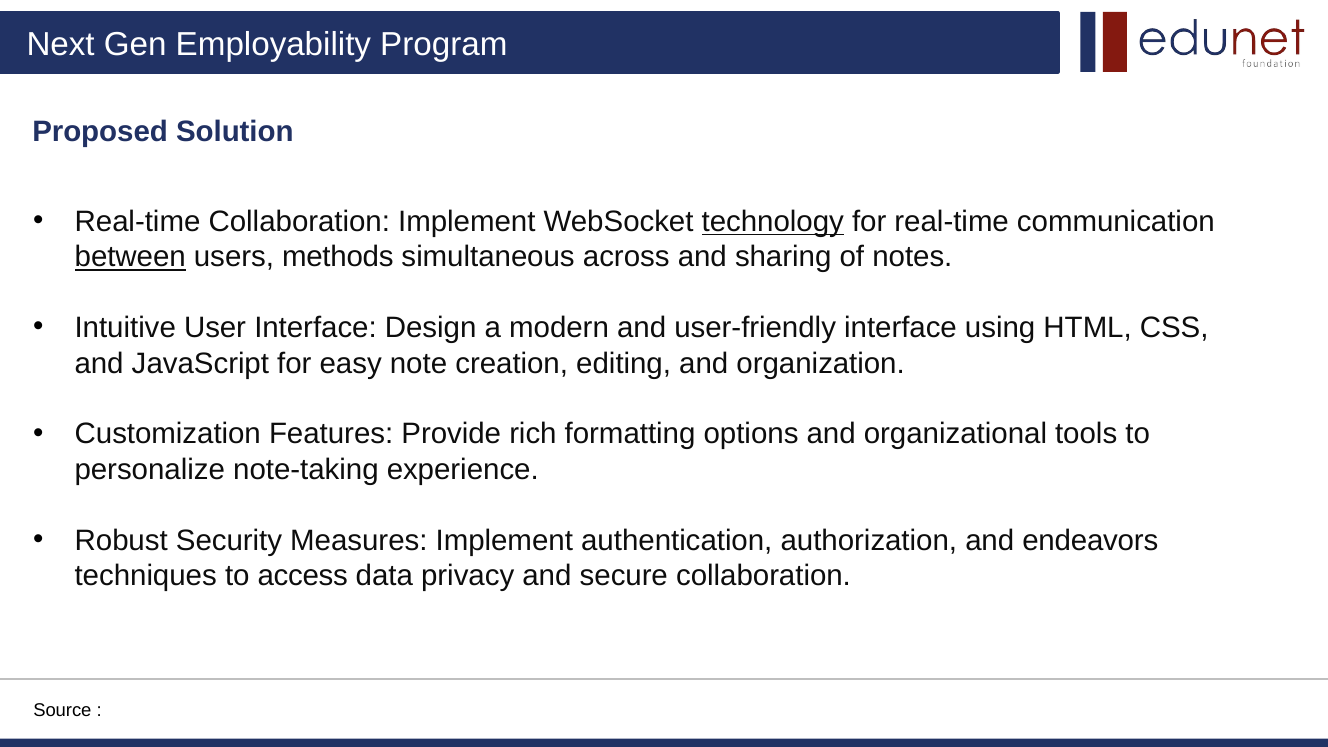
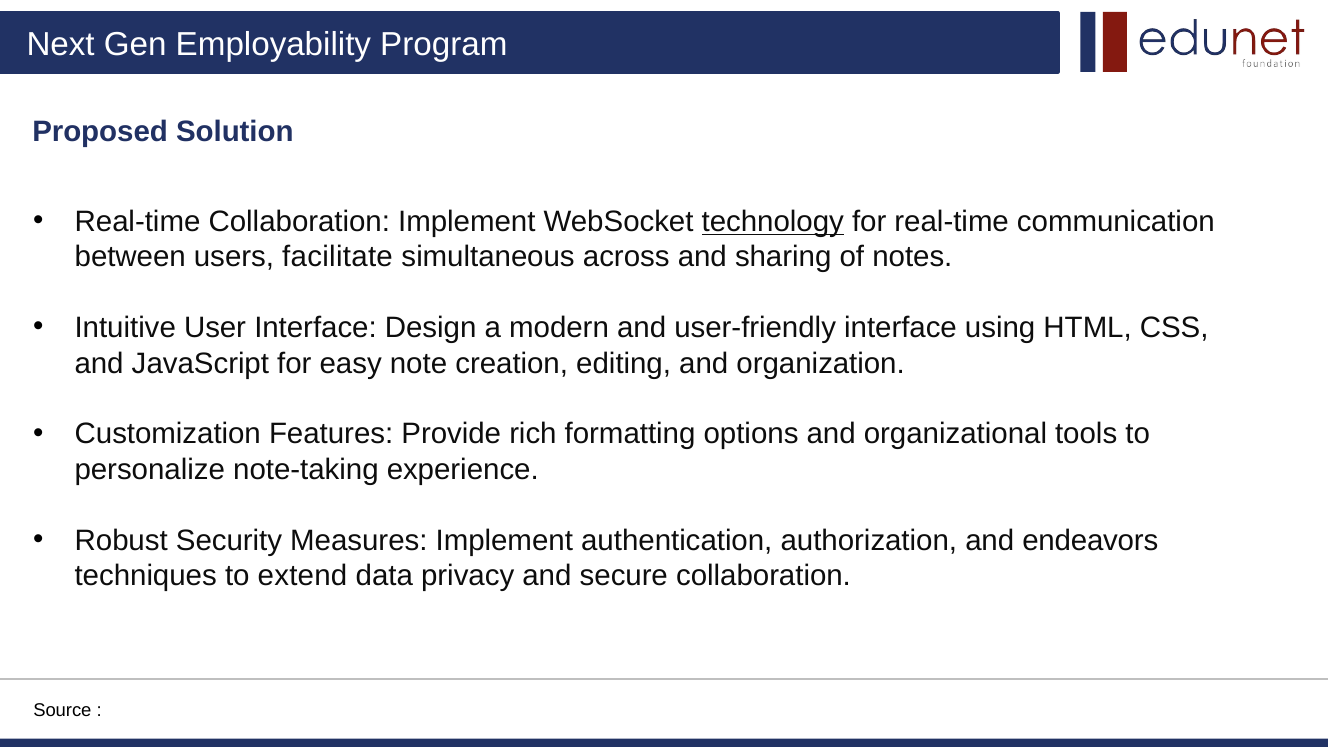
between underline: present -> none
methods: methods -> facilitate
access: access -> extend
